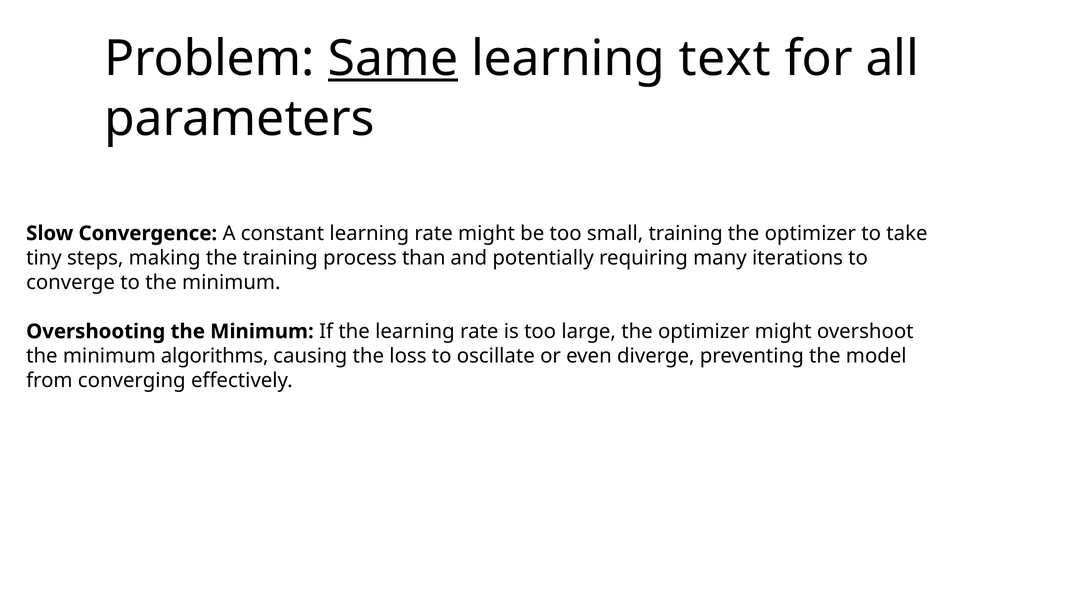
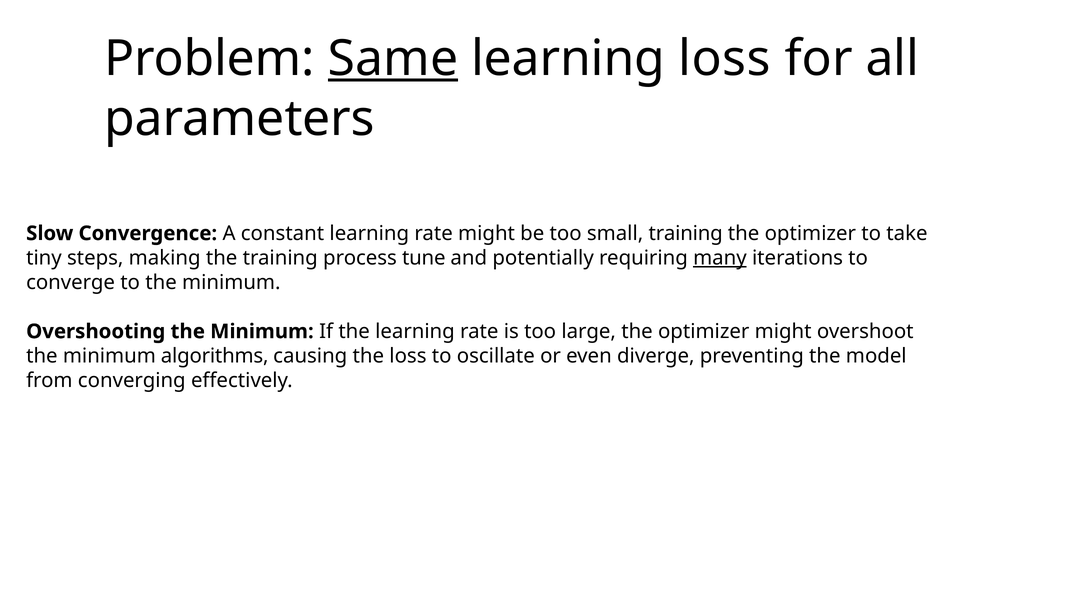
learning text: text -> loss
than: than -> tune
many underline: none -> present
